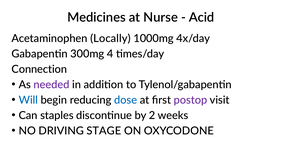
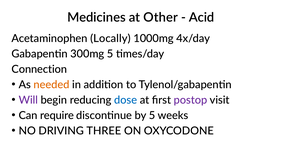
Nurse: Nurse -> Other
300mg 4: 4 -> 5
needed colour: purple -> orange
Will colour: blue -> purple
staples: staples -> require
by 2: 2 -> 5
STAGE: STAGE -> THREE
